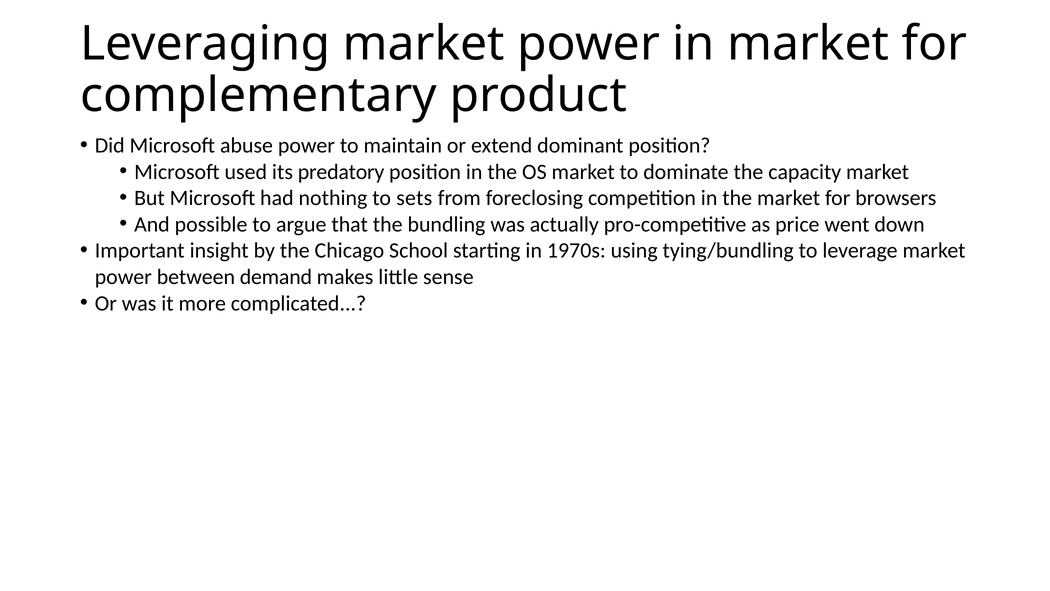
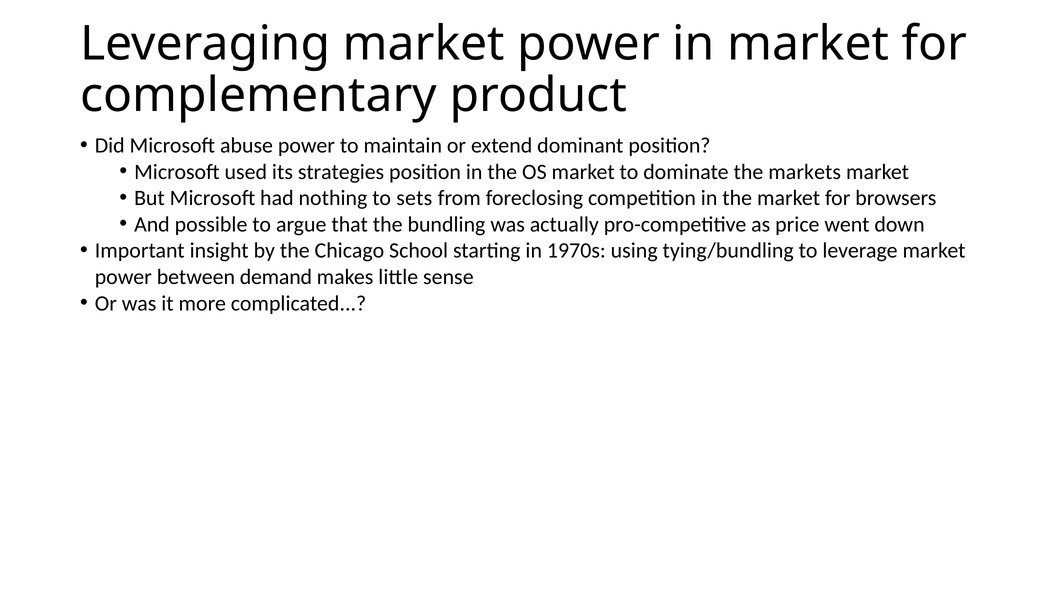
predatory: predatory -> strategies
capacity: capacity -> markets
